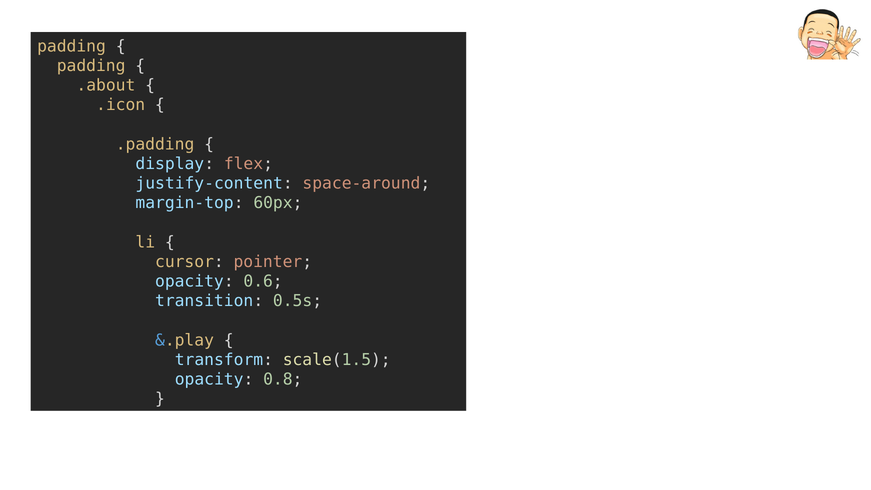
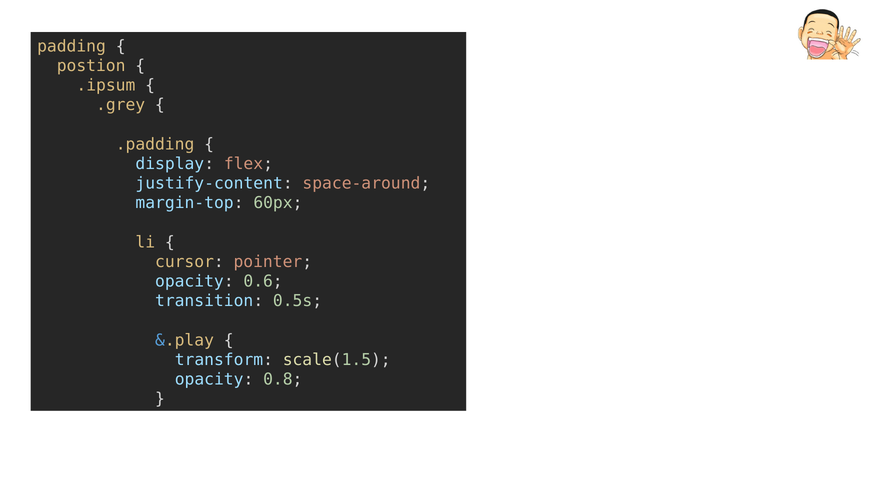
padding at (91, 66): padding -> postion
.about: .about -> .ipsum
.icon: .icon -> .grey
